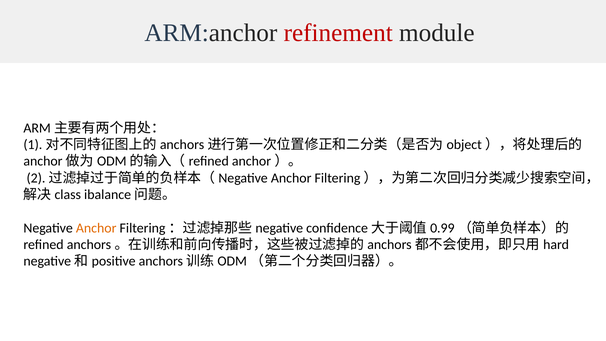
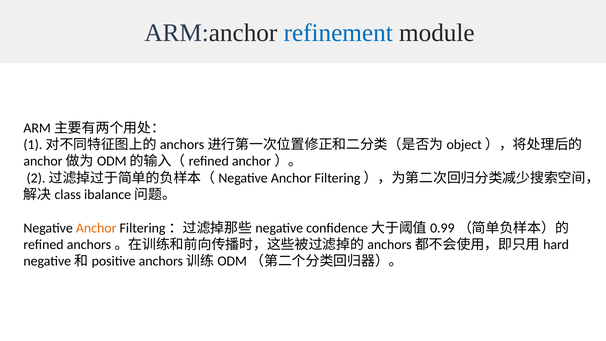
refinement colour: red -> blue
